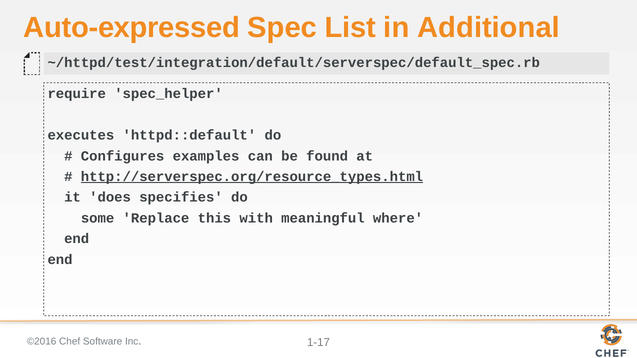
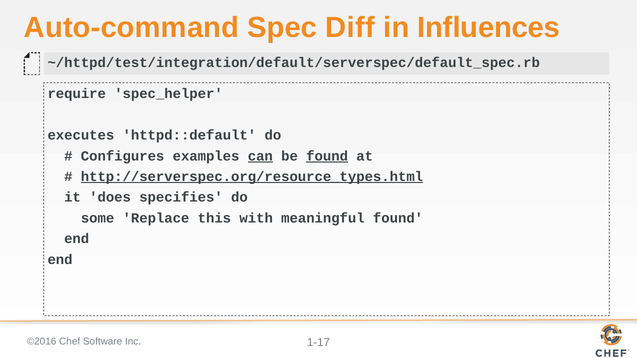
Auto-expressed: Auto-expressed -> Auto-command
List: List -> Diff
Additional: Additional -> Influences
can underline: none -> present
found at (327, 156) underline: none -> present
meaningful where: where -> found
